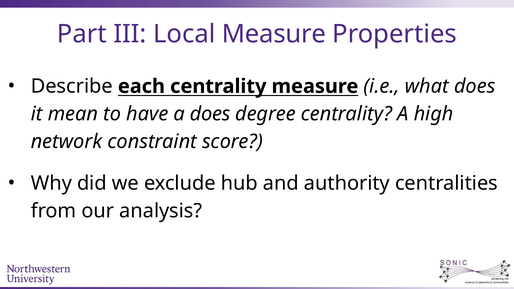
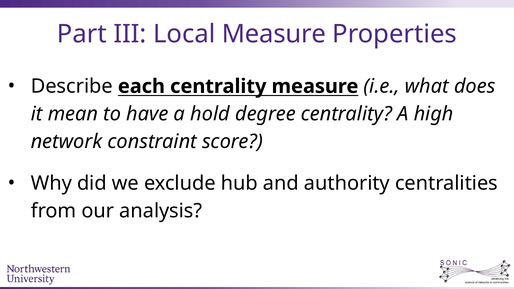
a does: does -> hold
